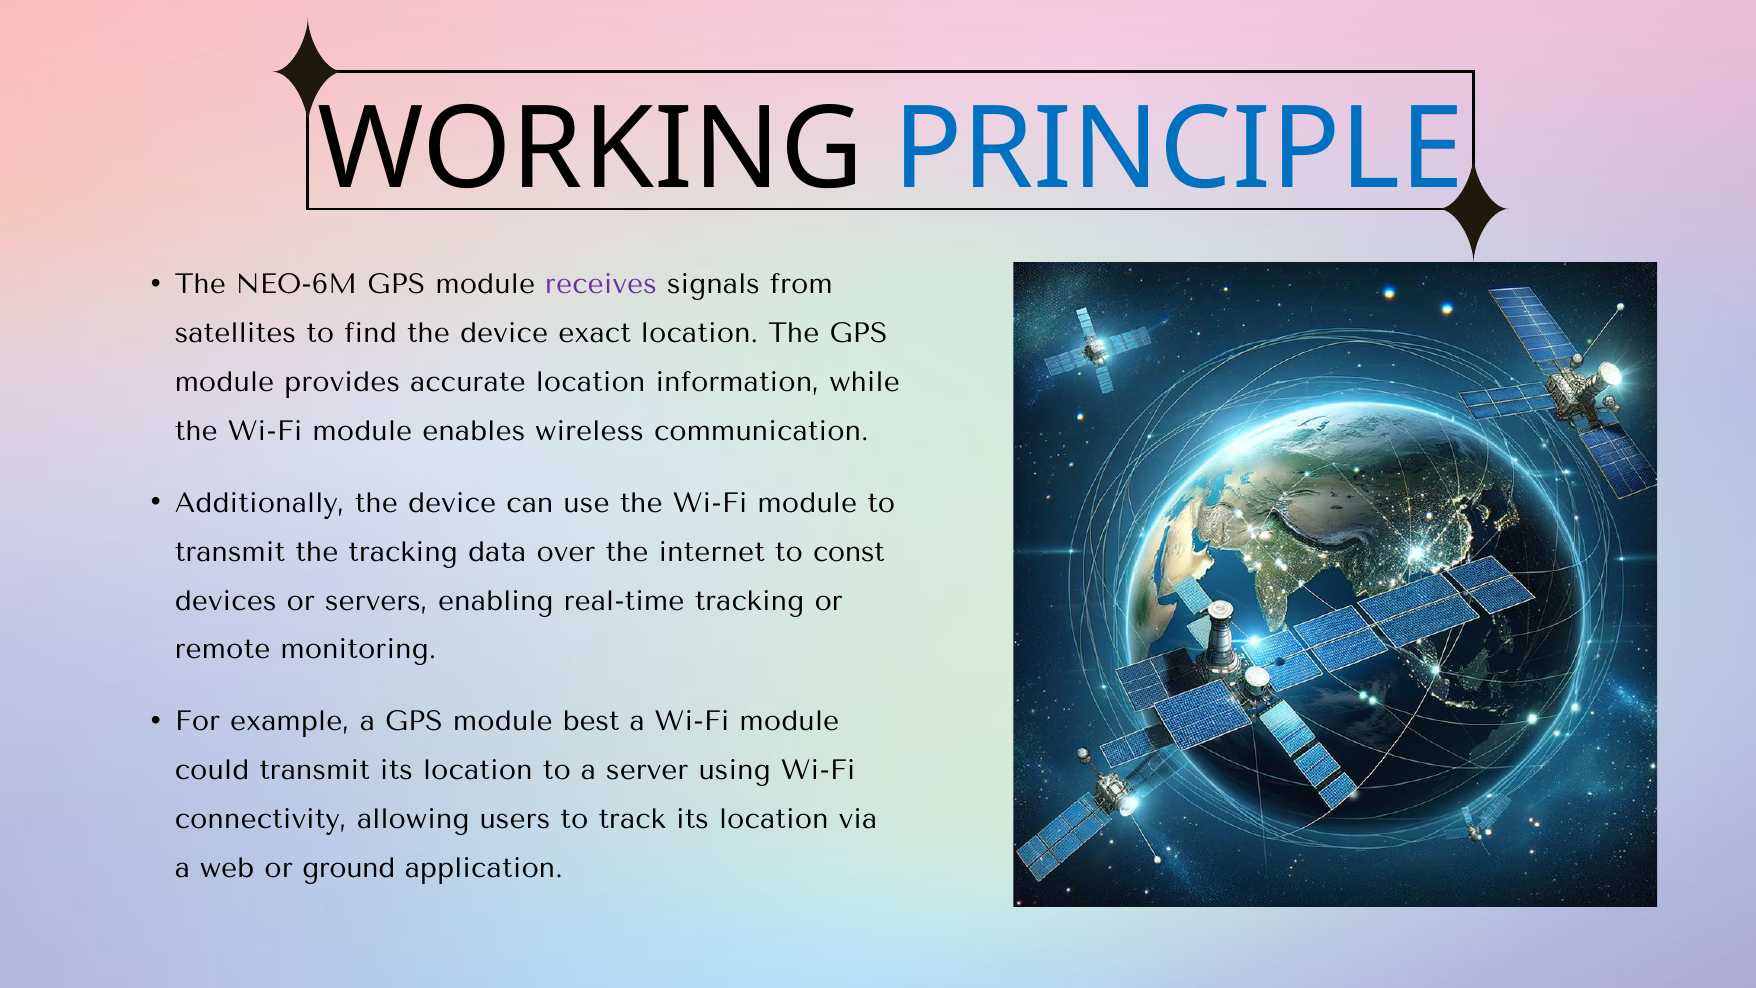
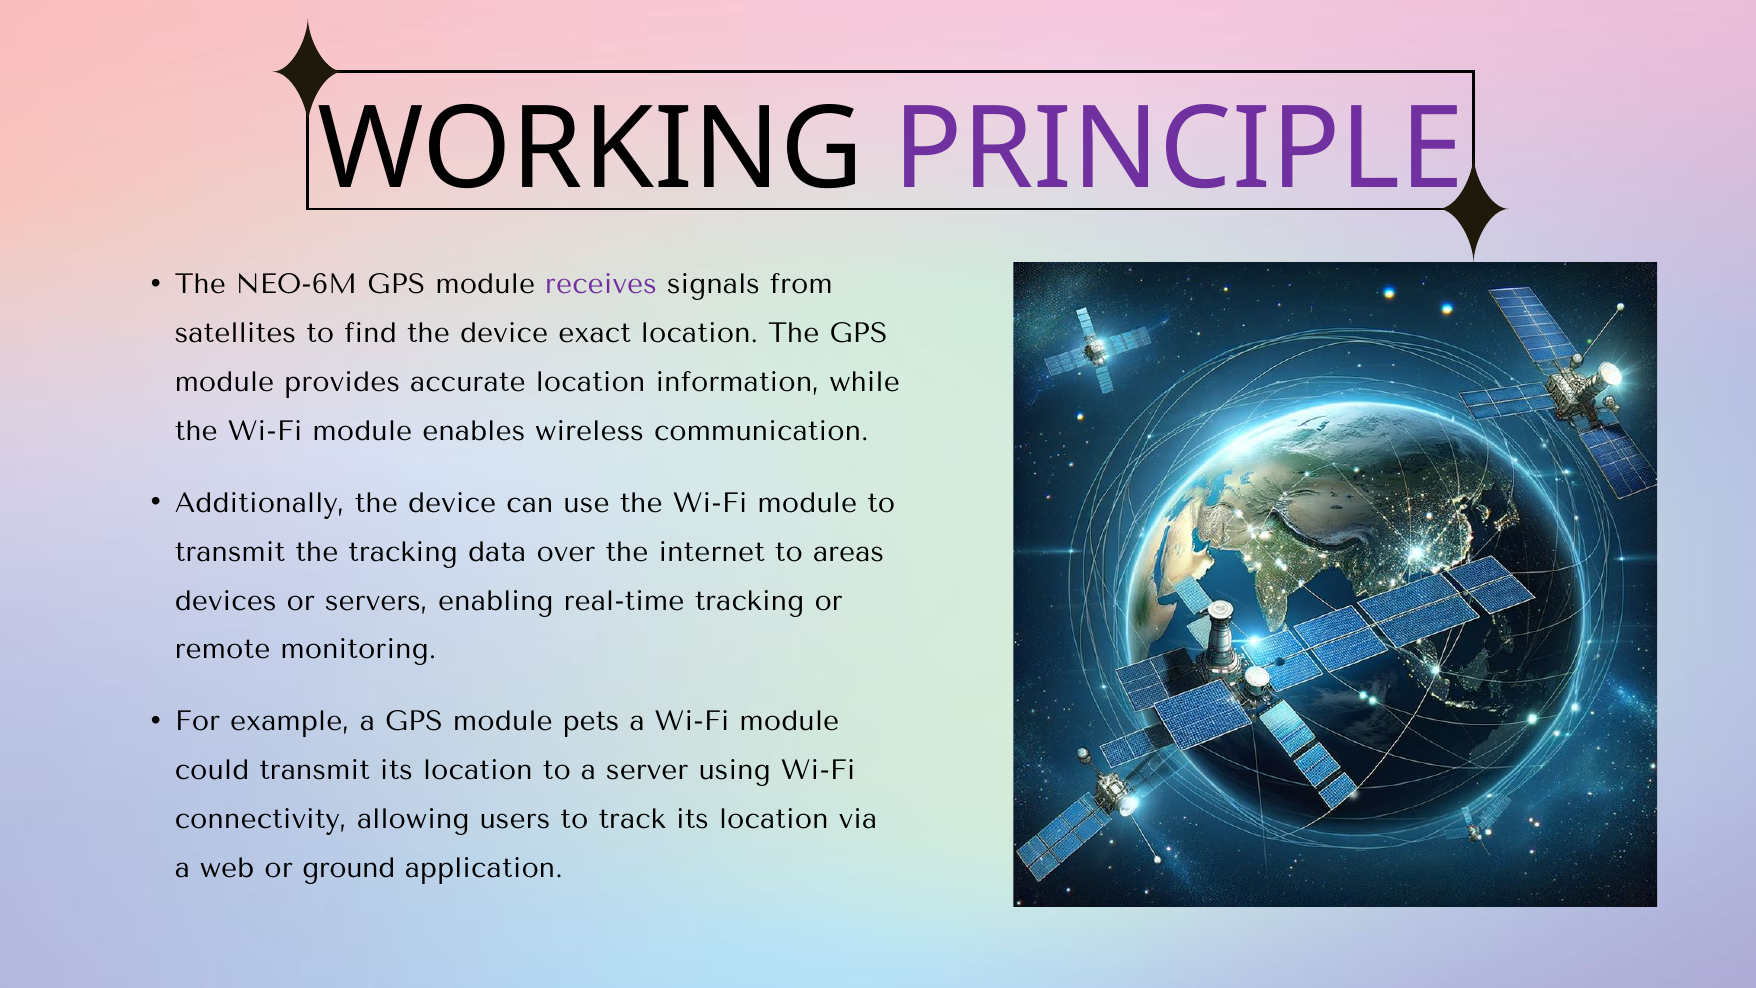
PRINCIPLE colour: blue -> purple
const: const -> areas
best: best -> pets
